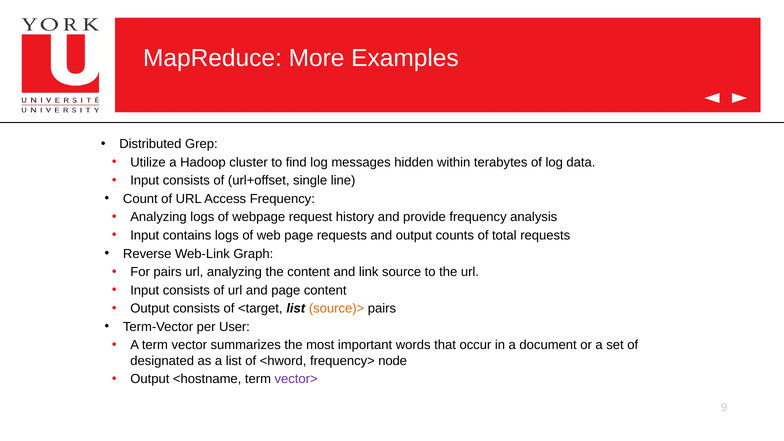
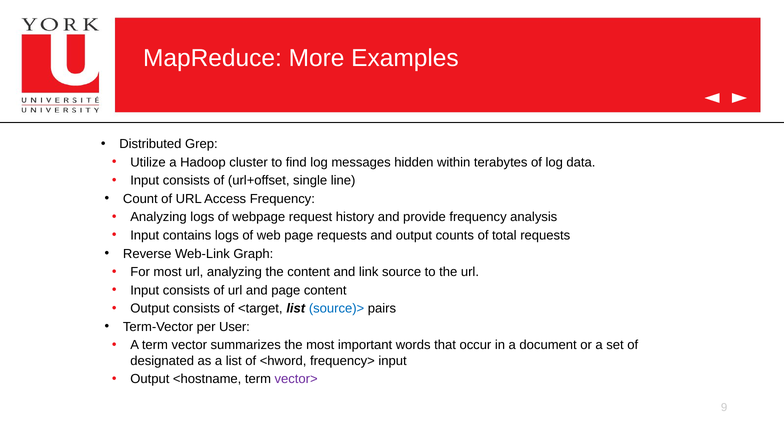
For pairs: pairs -> most
source)> colour: orange -> blue
frequency> node: node -> input
